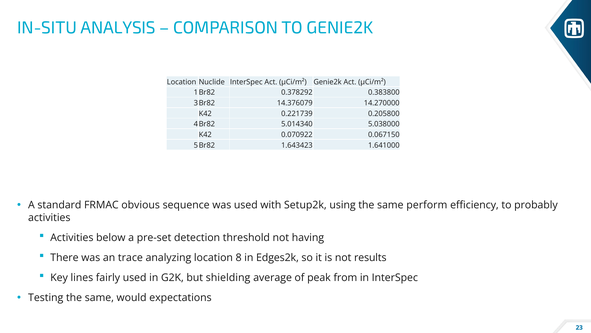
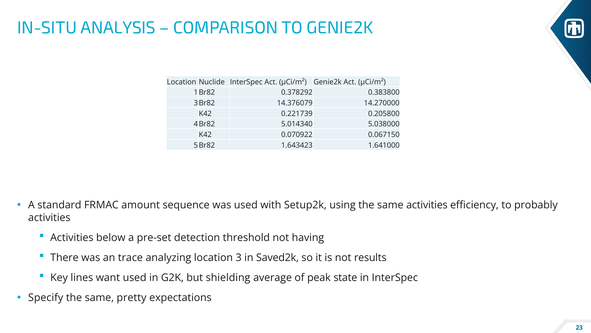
obvious: obvious -> amount
same perform: perform -> activities
8: 8 -> 3
Edges2k: Edges2k -> Saved2k
fairly: fairly -> want
from: from -> state
Testing: Testing -> Specify
would: would -> pretty
